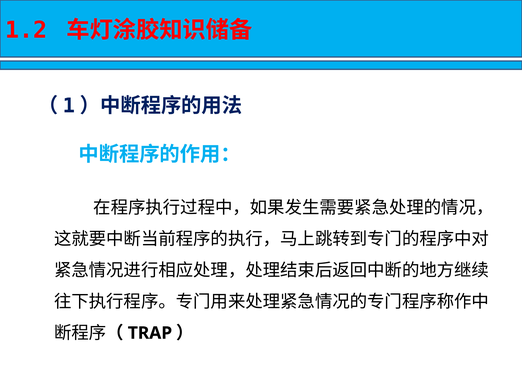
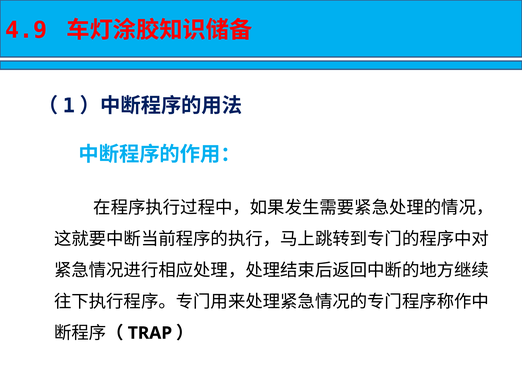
1.2: 1.2 -> 4.9
